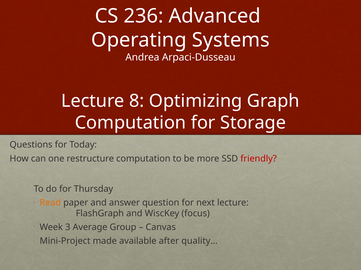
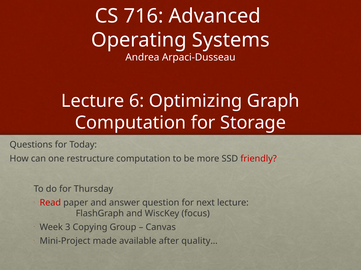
236: 236 -> 716
8: 8 -> 6
Read colour: orange -> red
Average: Average -> Copying
